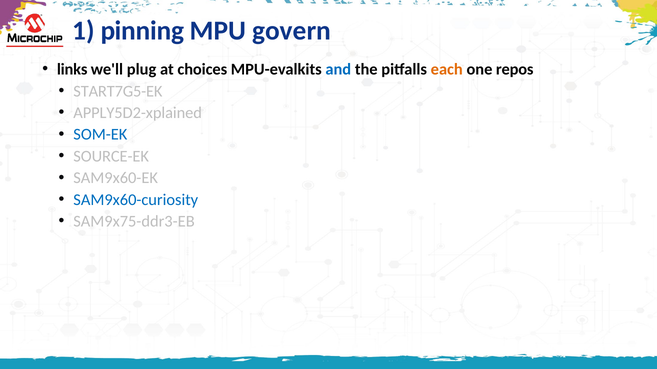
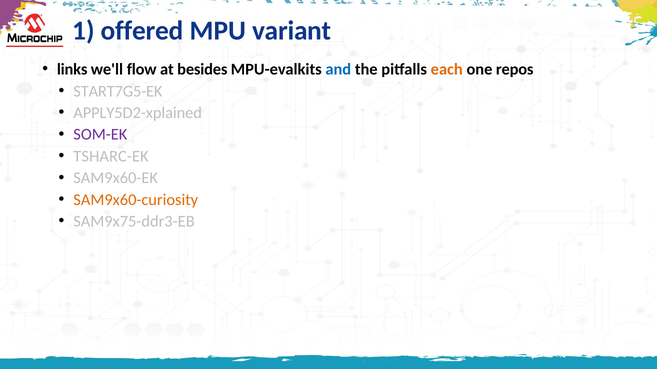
pinning: pinning -> offered
govern: govern -> variant
plug: plug -> flow
choices: choices -> besides
SOM-EK colour: blue -> purple
SOURCE-EK: SOURCE-EK -> TSHARC-EK
SAM9x60-curiosity colour: blue -> orange
